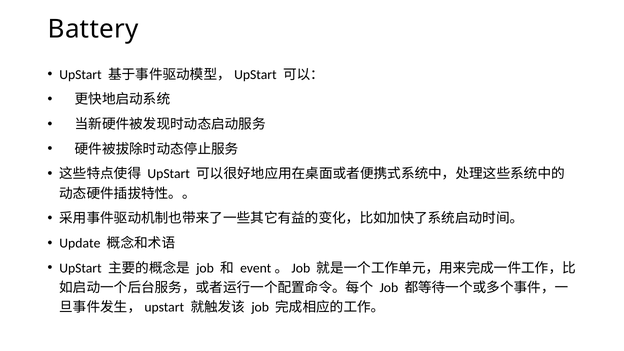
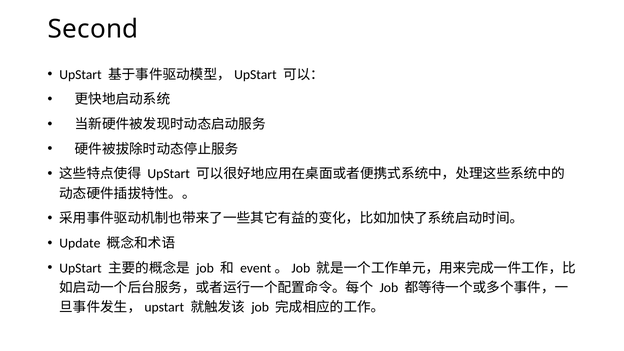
Battery: Battery -> Second
